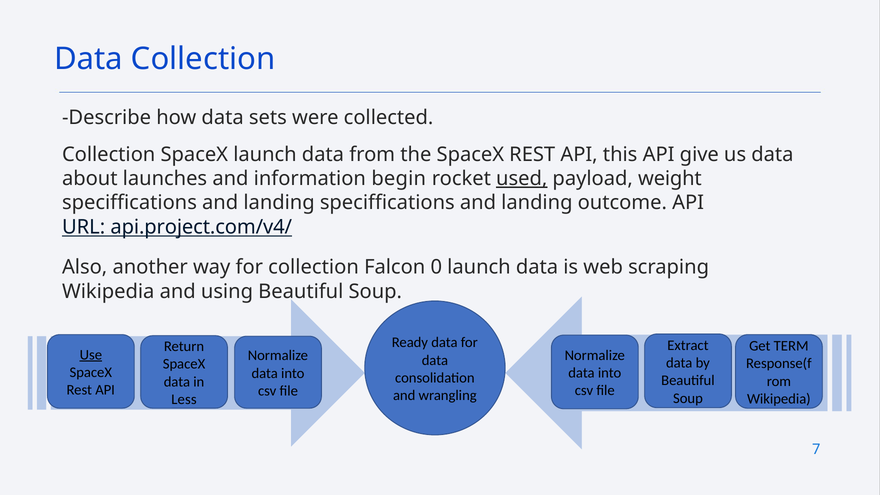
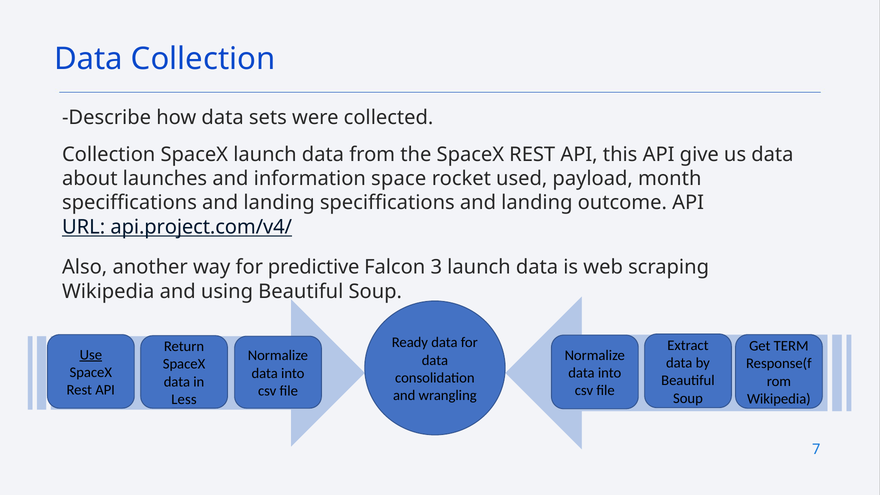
begin: begin -> space
used underline: present -> none
weight: weight -> month
for collection: collection -> predictive
0: 0 -> 3
